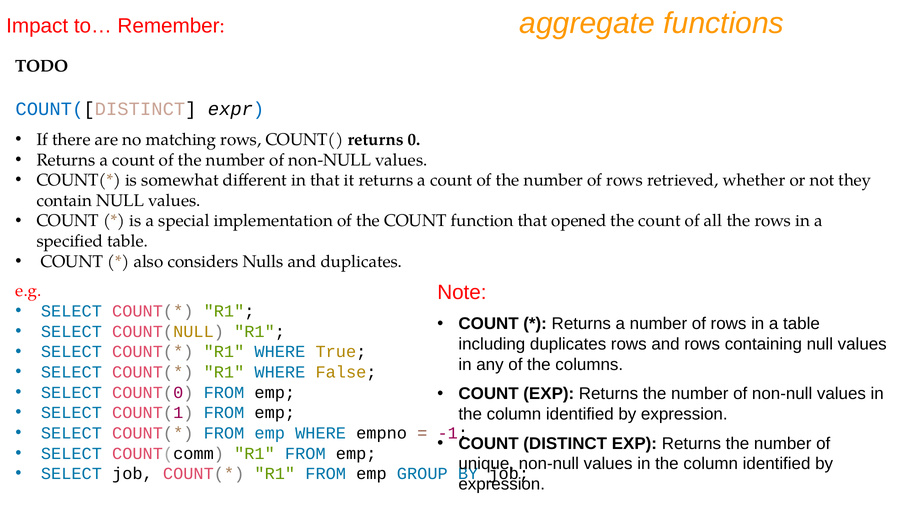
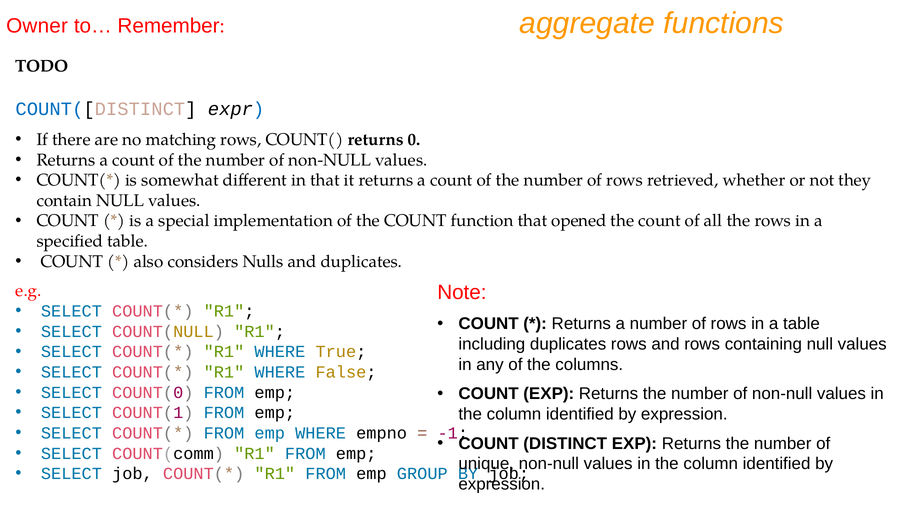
Impact: Impact -> Owner
